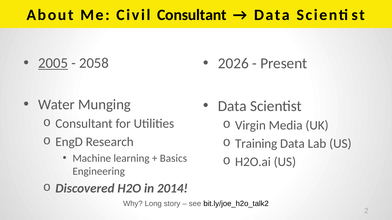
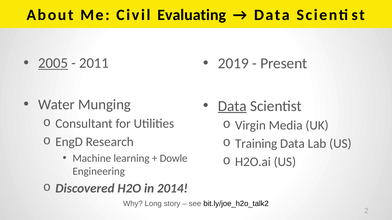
Civil Consultant: Consultant -> Evaluating
2058: 2058 -> 2011
2026: 2026 -> 2019
Data at (232, 106) underline: none -> present
Basics: Basics -> Dowle
